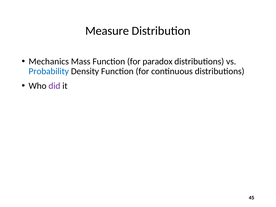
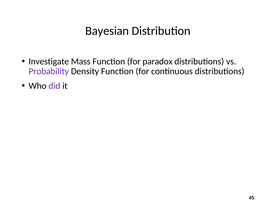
Measure: Measure -> Bayesian
Mechanics: Mechanics -> Investigate
Probability colour: blue -> purple
